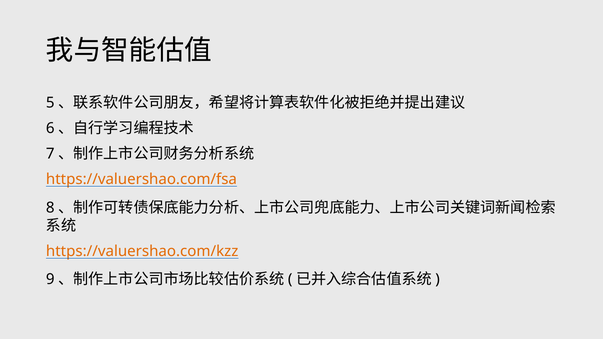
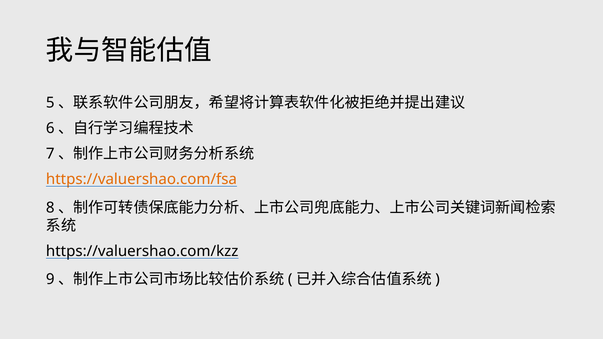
https://valuershao.com/kzz colour: orange -> black
